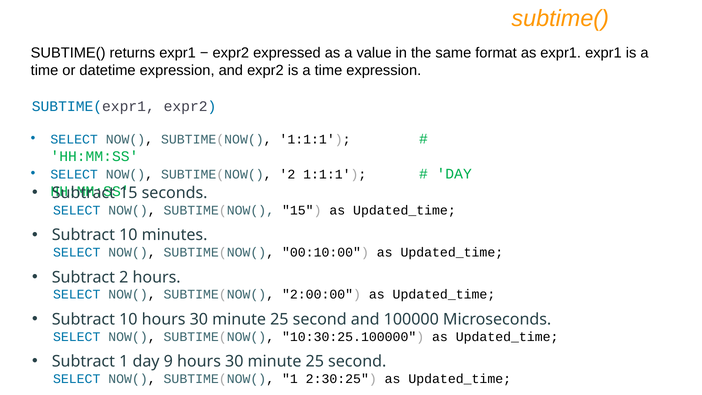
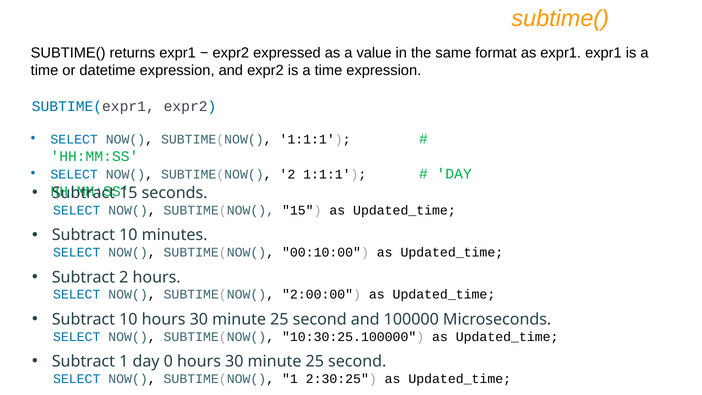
9: 9 -> 0
